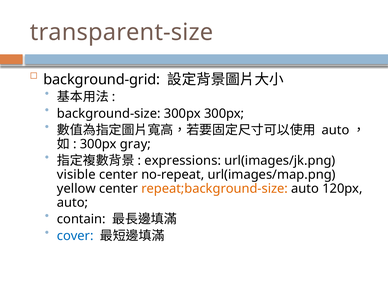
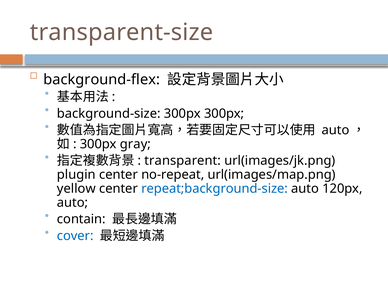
background-grid: background-grid -> background-flex
expressions: expressions -> transparent
visible: visible -> plugin
repeat;background-size colour: orange -> blue
